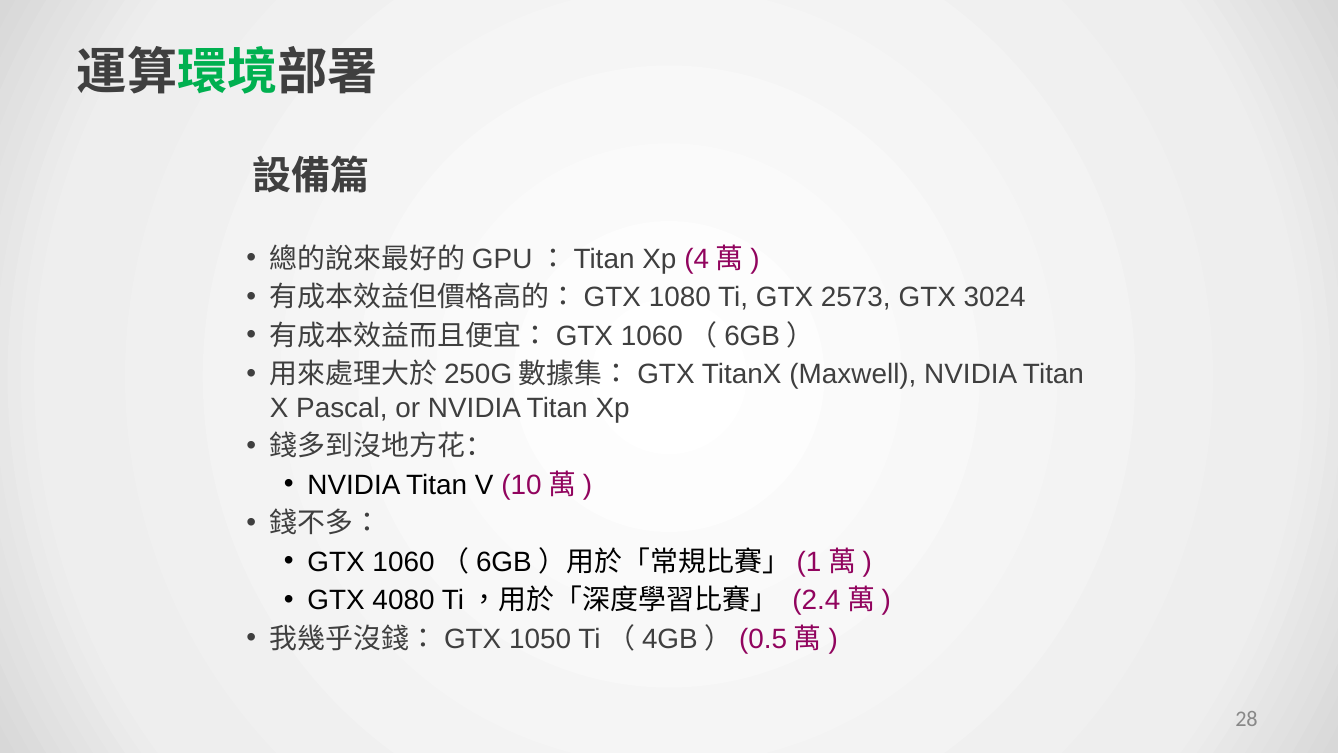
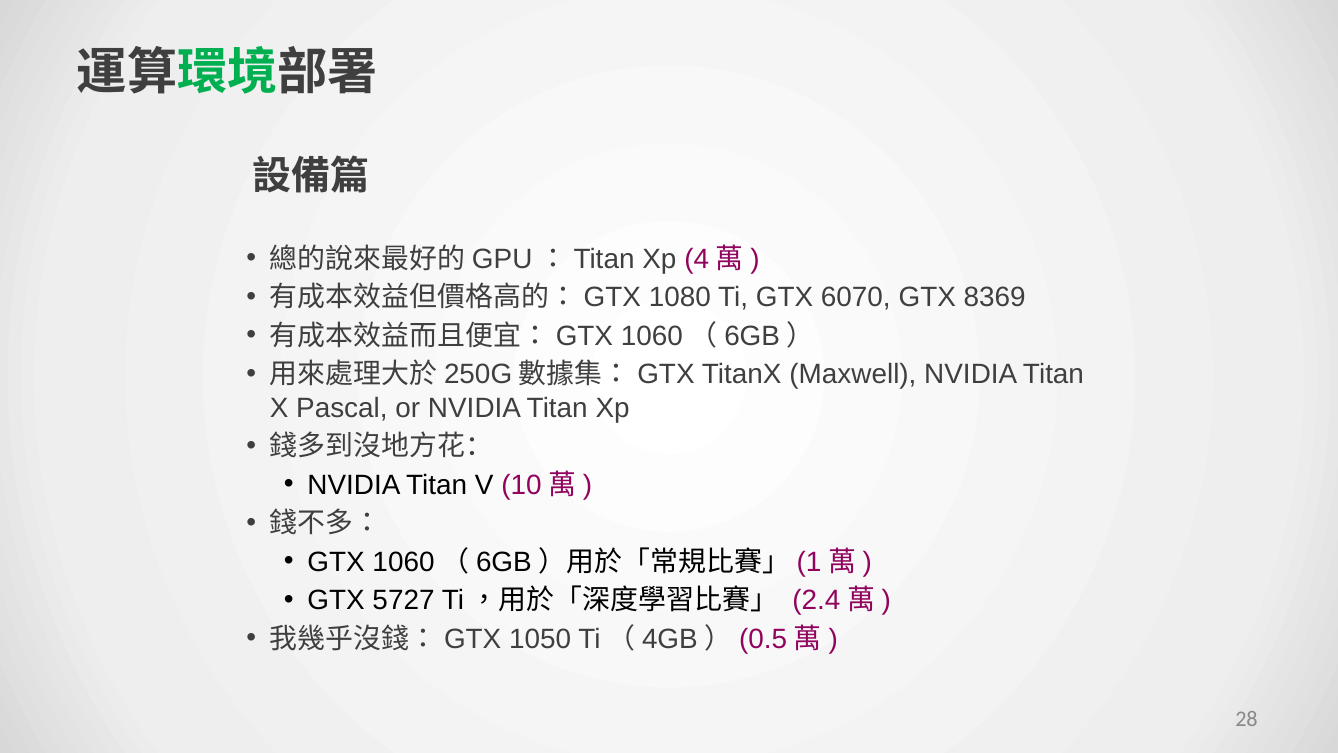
2573: 2573 -> 6070
3024: 3024 -> 8369
4080: 4080 -> 5727
